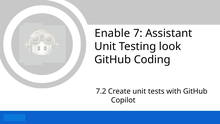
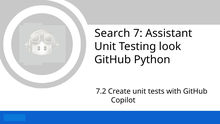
Enable: Enable -> Search
Coding: Coding -> Python
